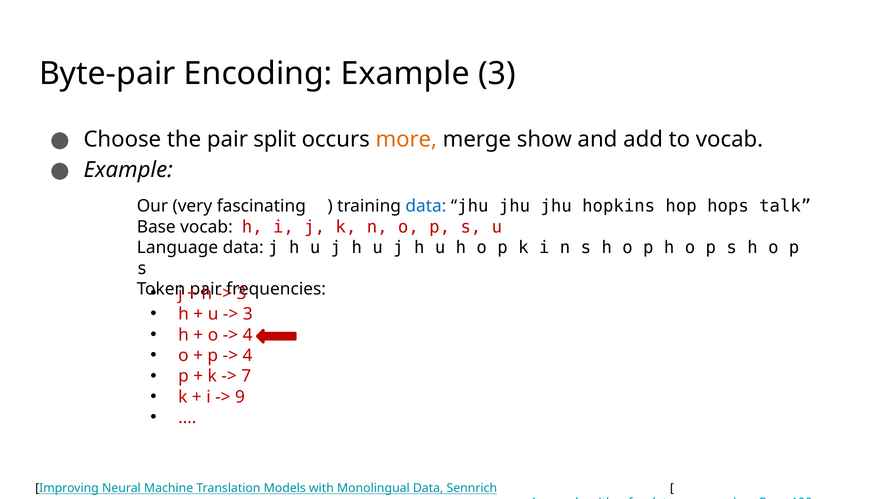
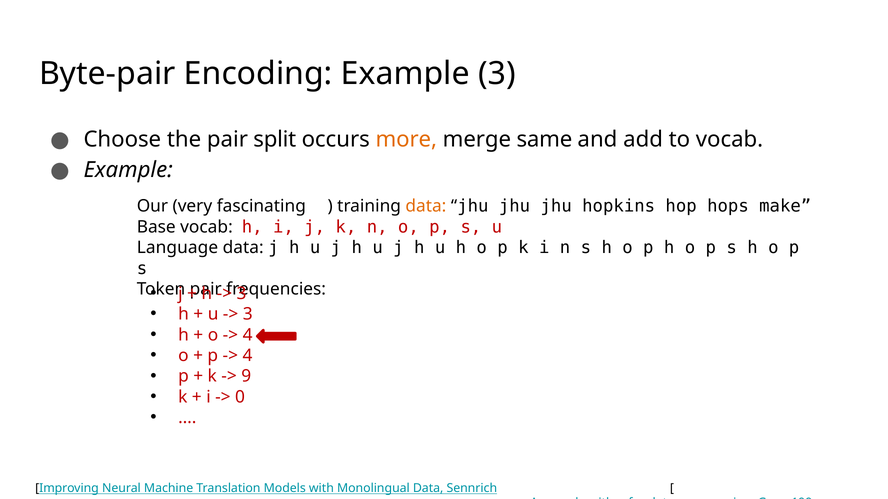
show: show -> same
talk: talk -> make
data at (426, 207) colour: blue -> orange
7: 7 -> 9
9: 9 -> 0
